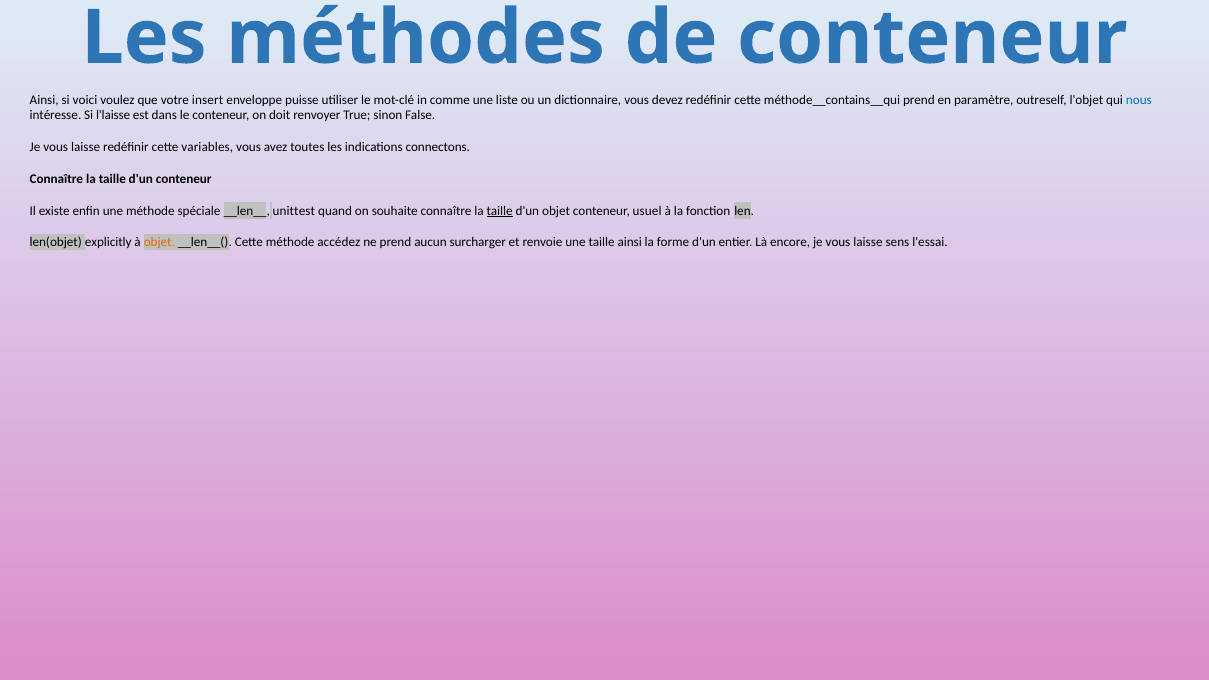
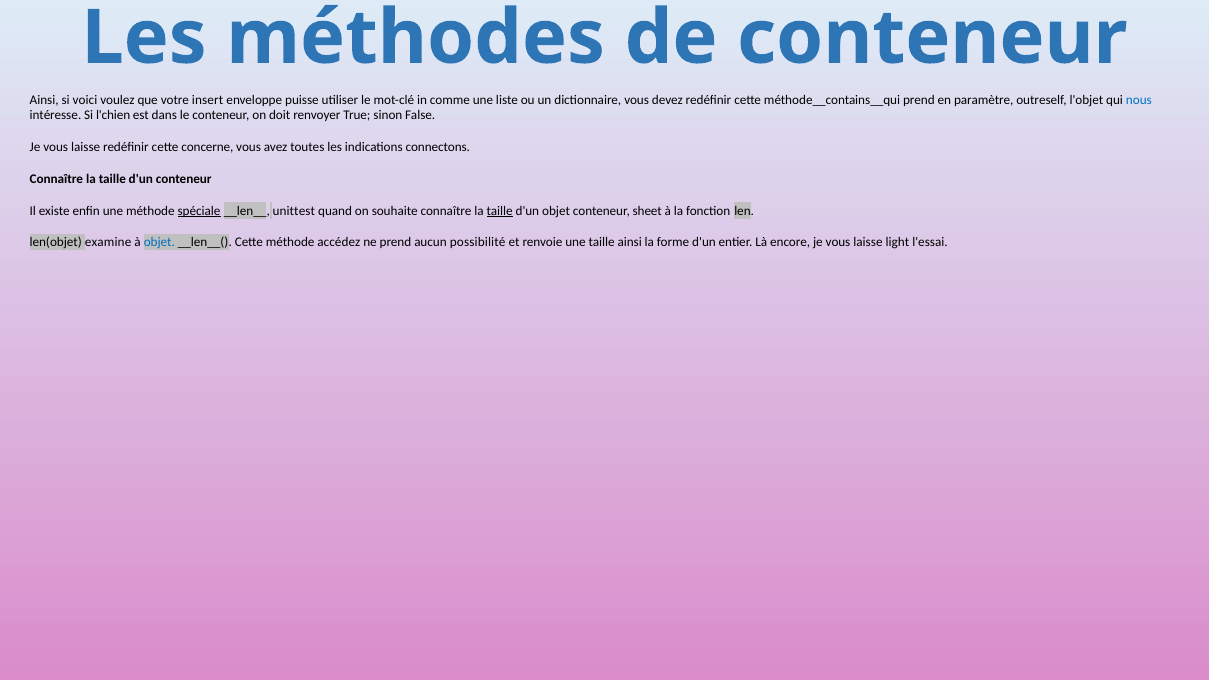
l'laisse: l'laisse -> l'chien
variables: variables -> concerne
spéciale underline: none -> present
usuel: usuel -> sheet
explicitly: explicitly -> examine
objet at (159, 242) colour: orange -> blue
surcharger: surcharger -> possibilité
sens: sens -> light
